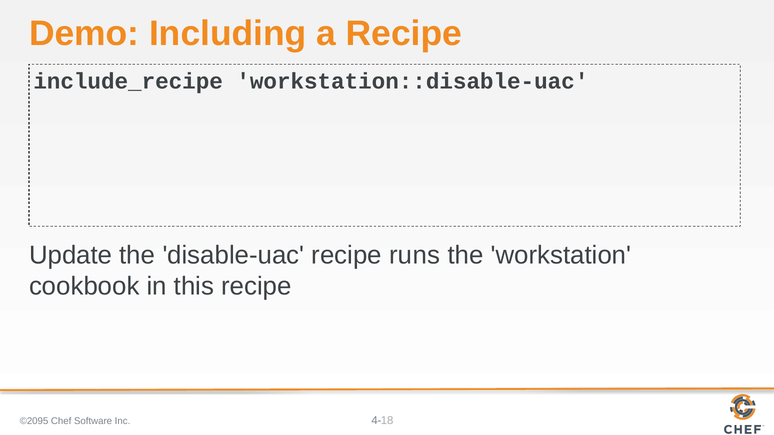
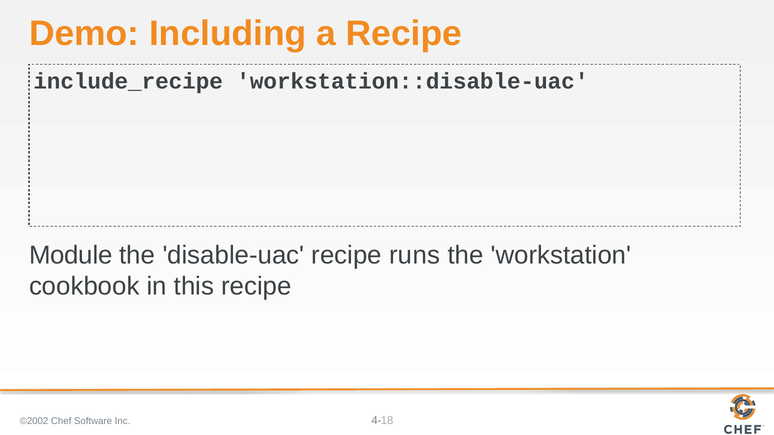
Update: Update -> Module
©2095: ©2095 -> ©2002
